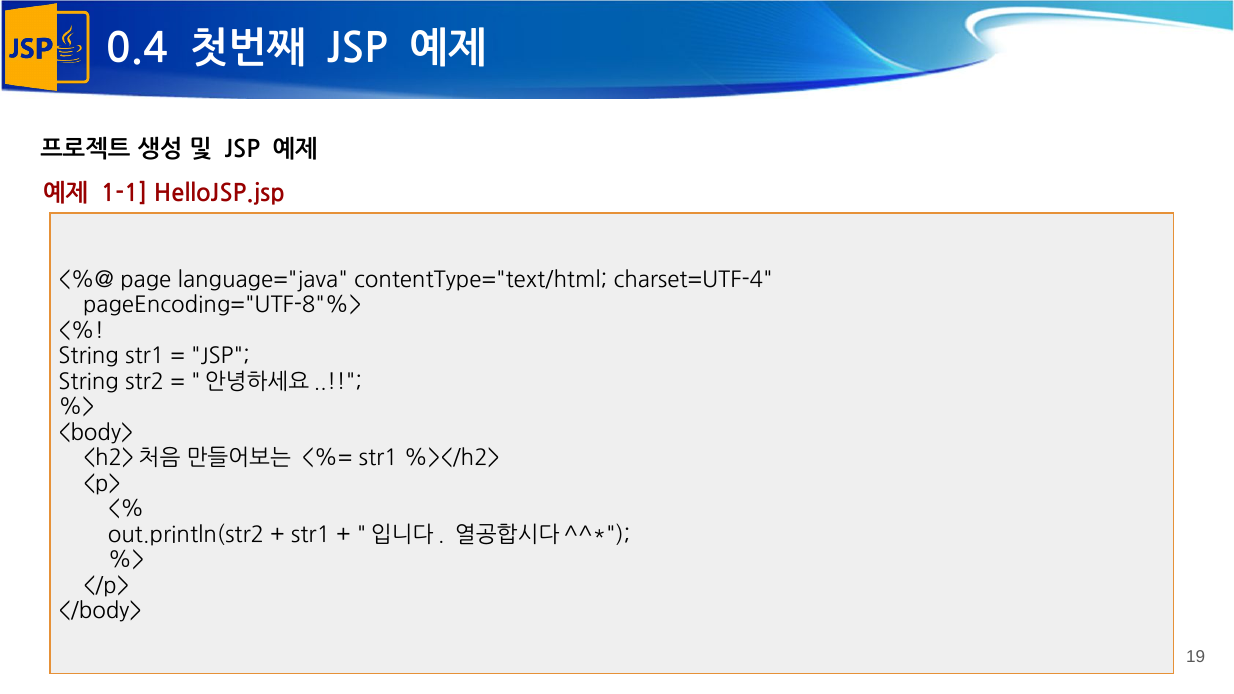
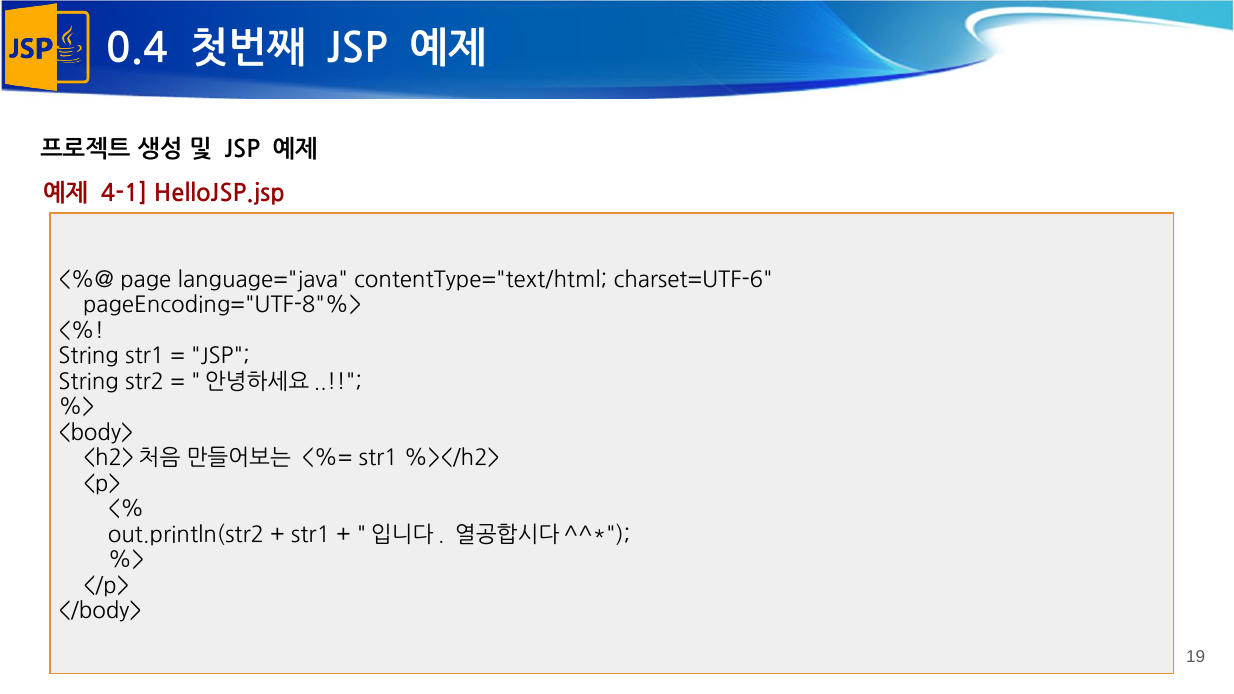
1-1: 1-1 -> 4-1
charset=UTF-4: charset=UTF-4 -> charset=UTF-6
